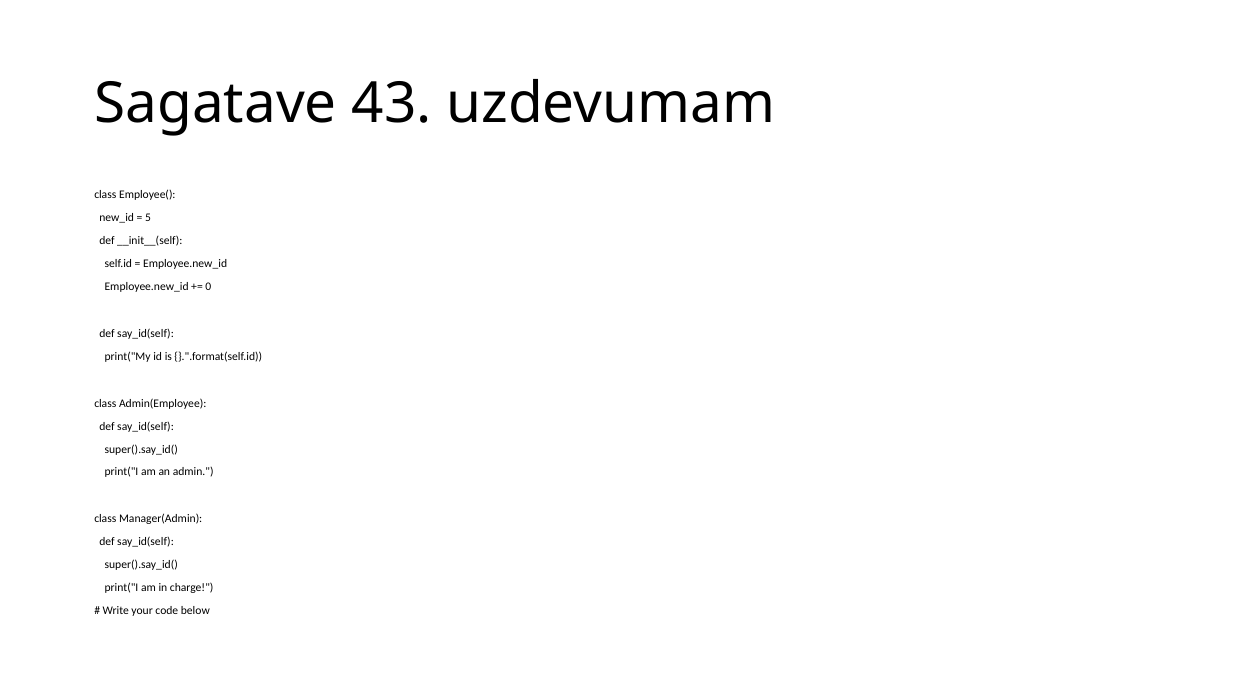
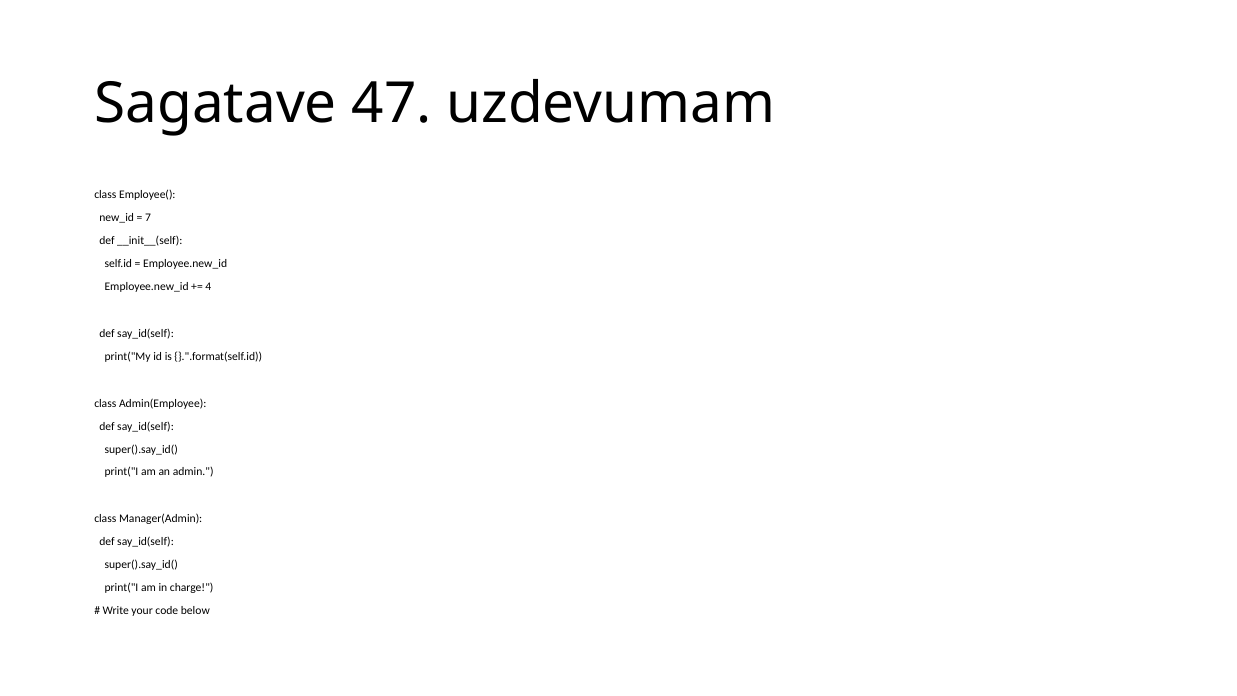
43: 43 -> 47
5: 5 -> 7
0: 0 -> 4
